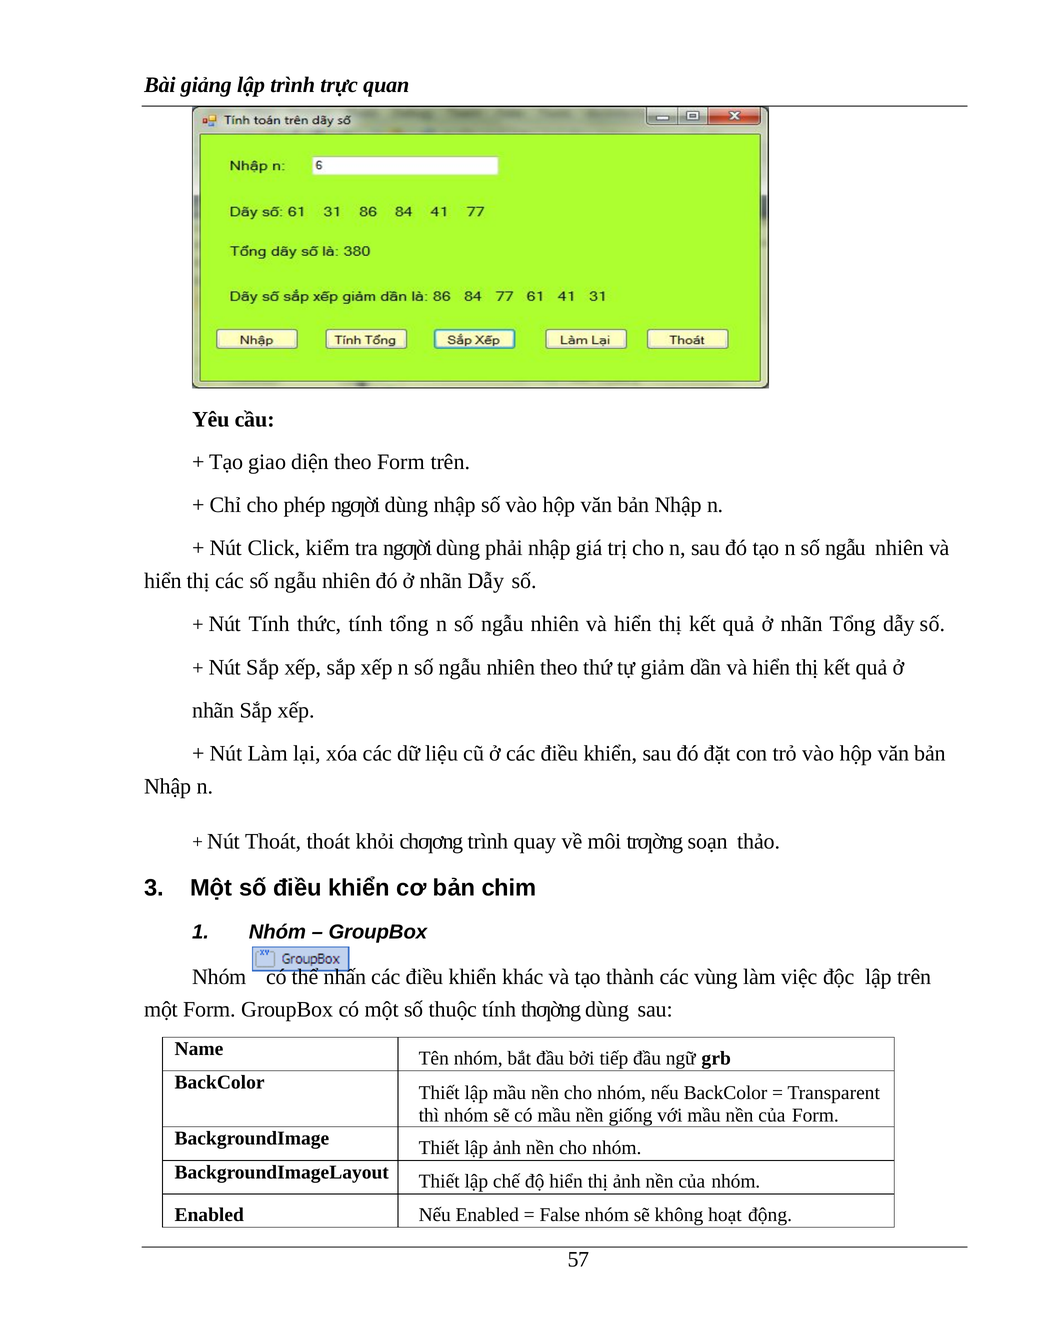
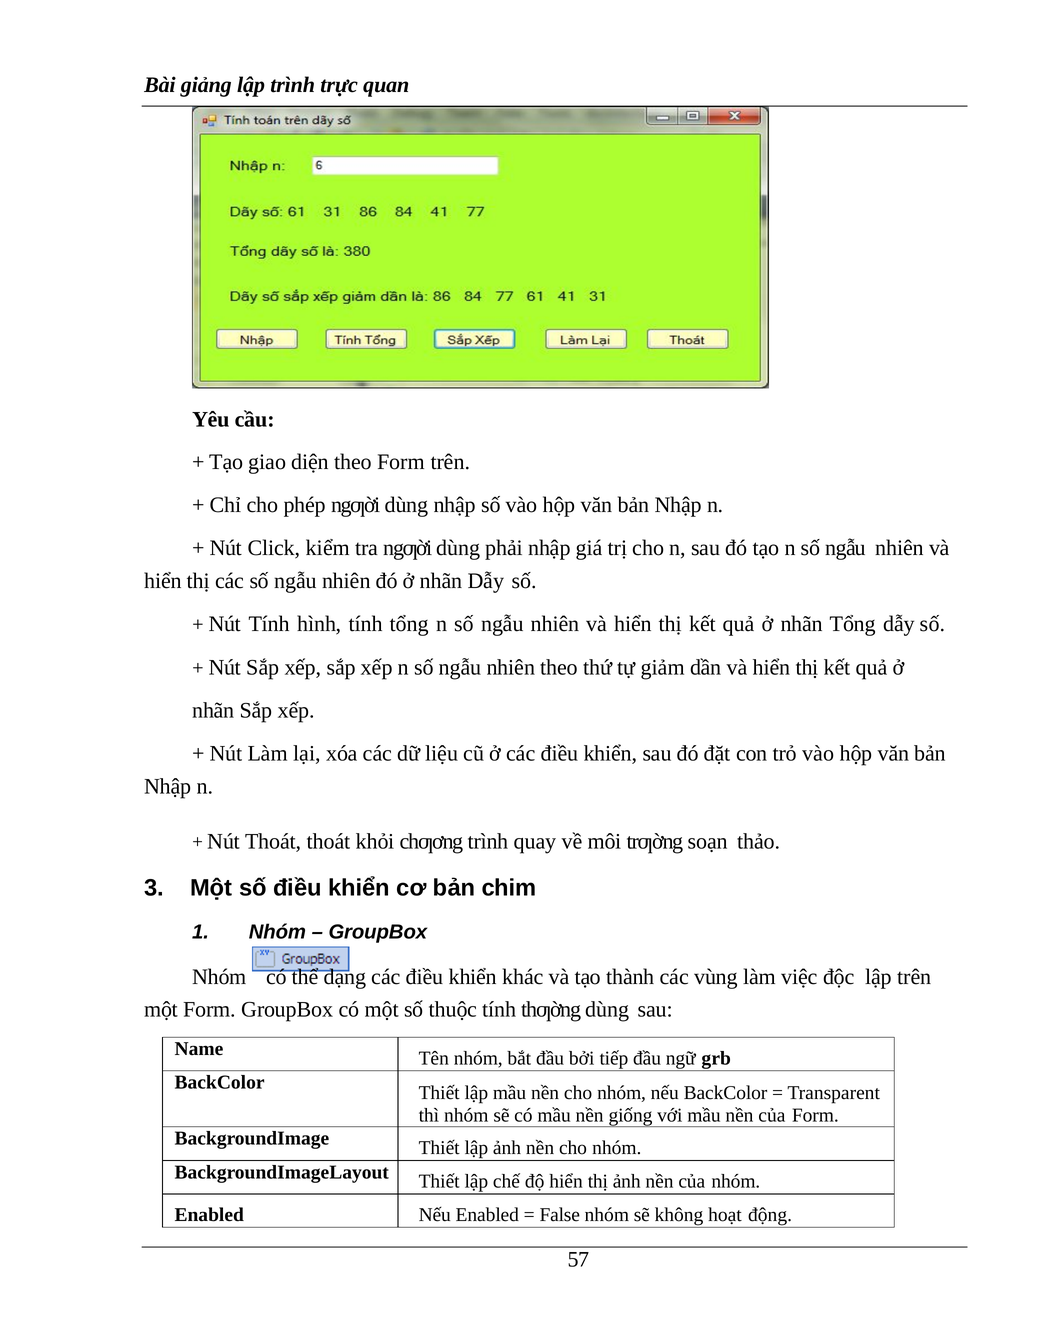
thức: thức -> hình
nhấn: nhấn -> dạng
